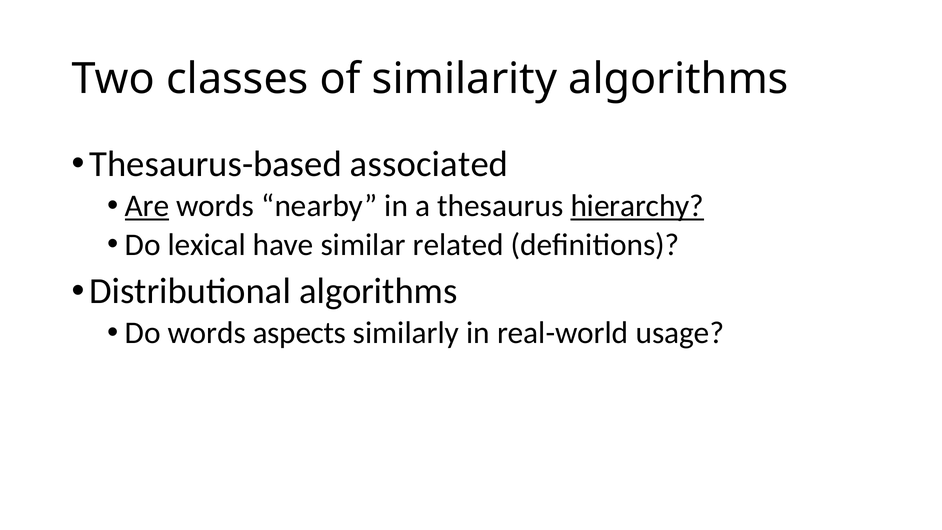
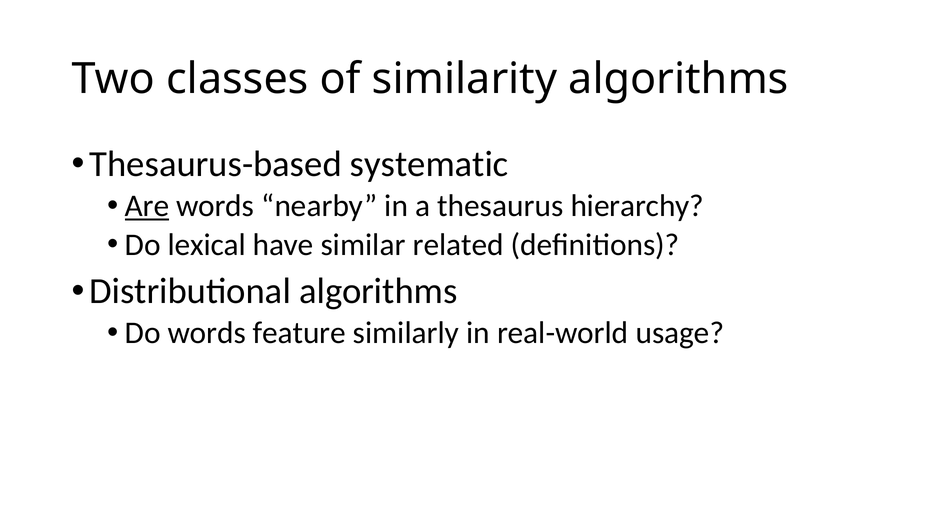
associated: associated -> systematic
hierarchy underline: present -> none
aspects: aspects -> feature
